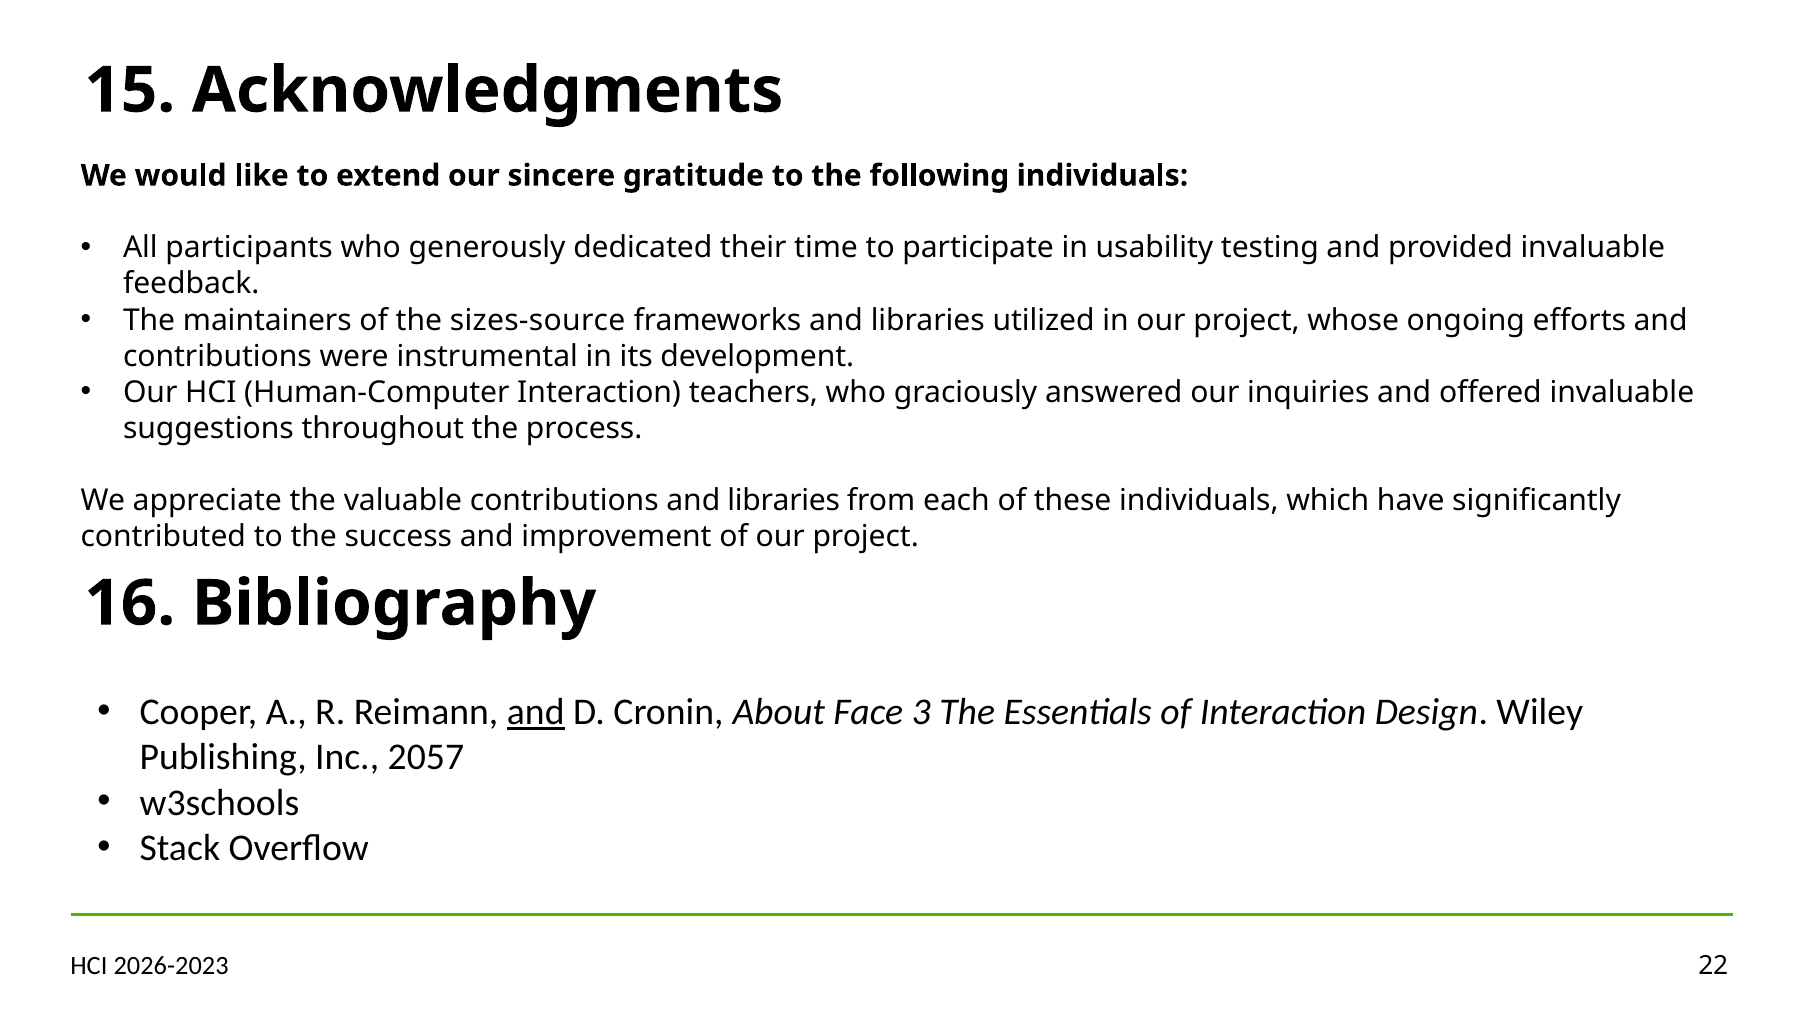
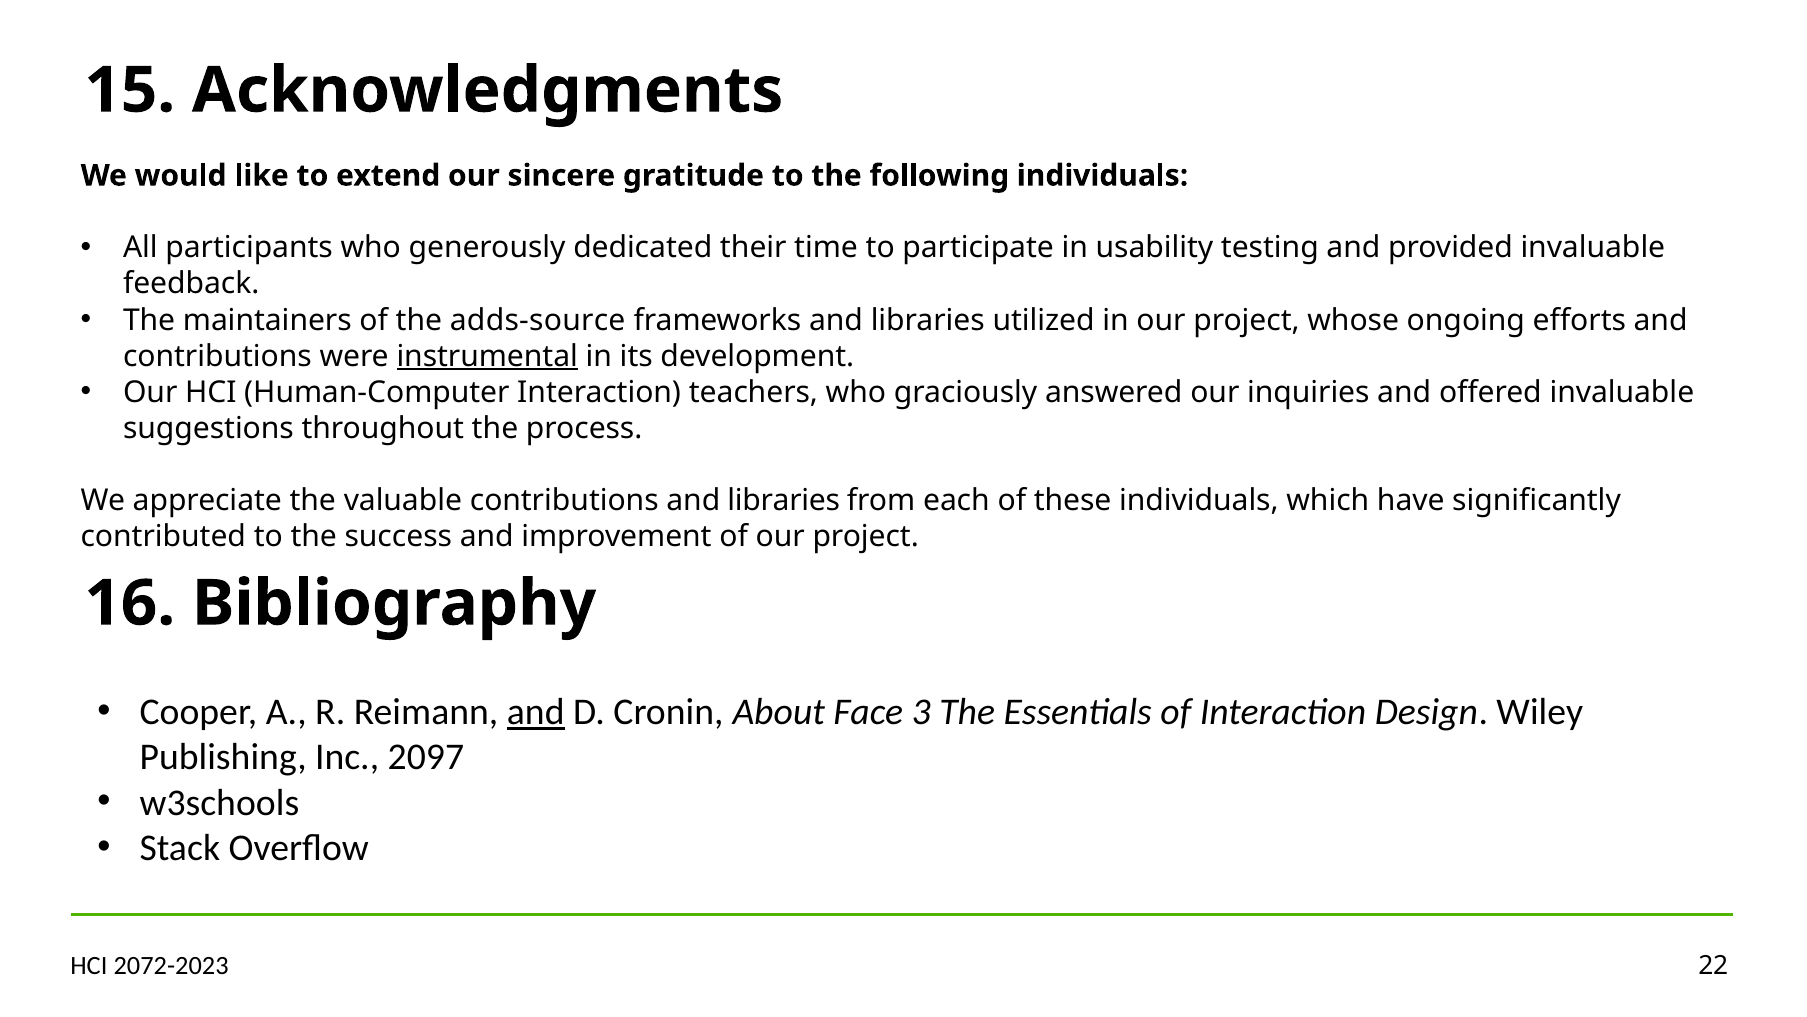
sizes-source: sizes-source -> adds-source
instrumental underline: none -> present
2057: 2057 -> 2097
2026-2023: 2026-2023 -> 2072-2023
